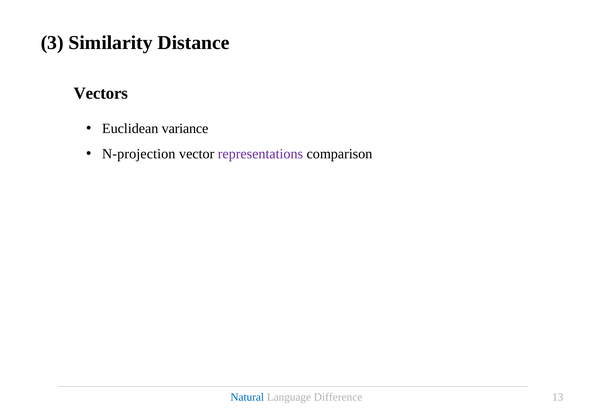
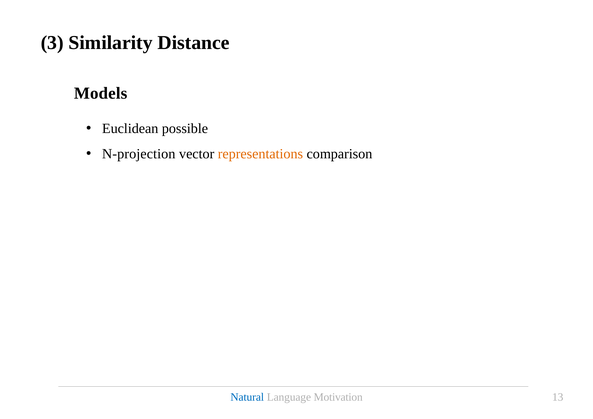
Vectors: Vectors -> Models
variance: variance -> possible
representations colour: purple -> orange
Difference: Difference -> Motivation
